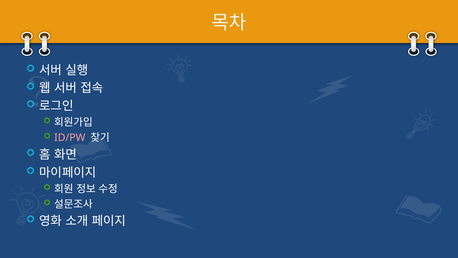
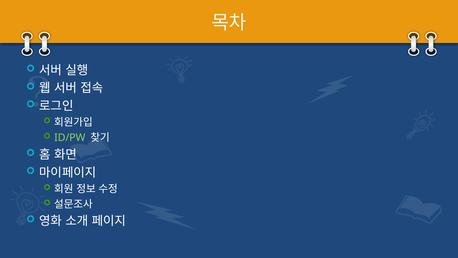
ID/PW colour: pink -> light green
